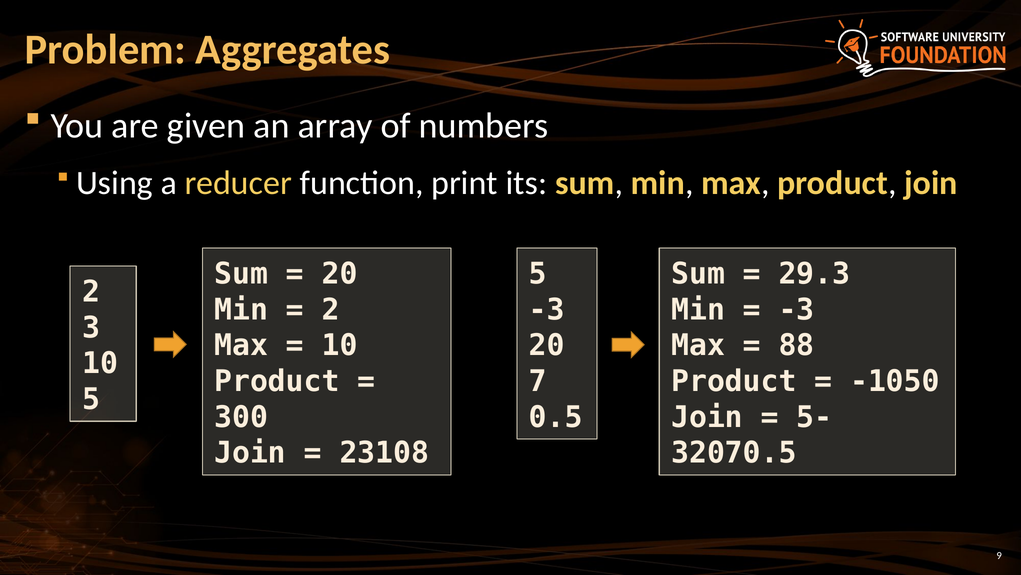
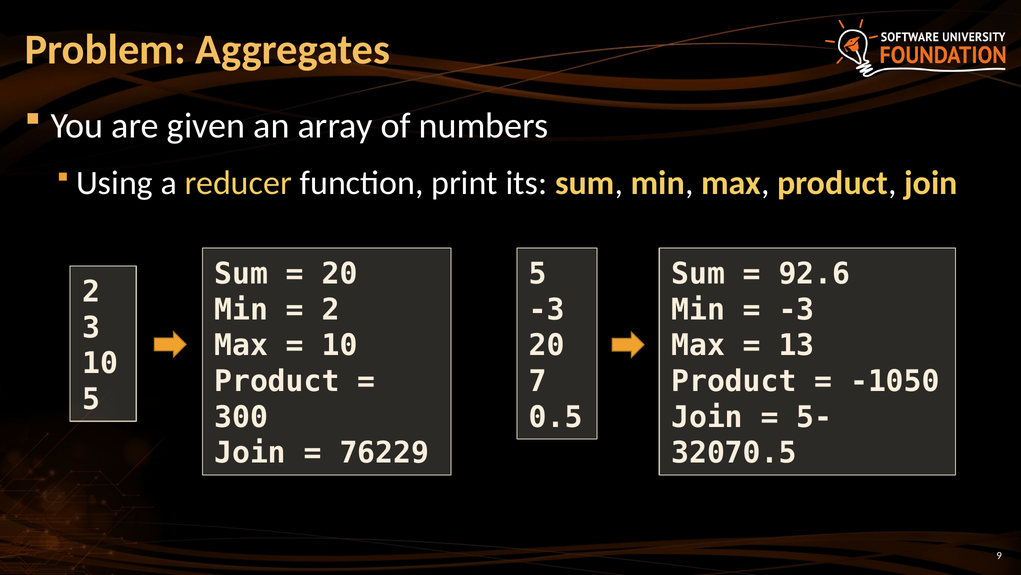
29.3: 29.3 -> 92.6
88: 88 -> 13
23108: 23108 -> 76229
